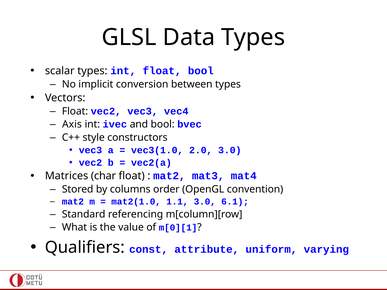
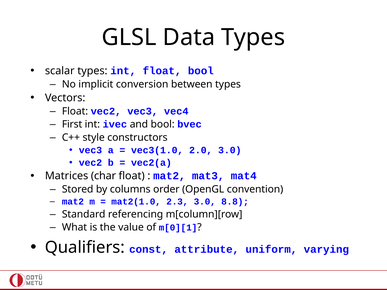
Axis: Axis -> First
1.1: 1.1 -> 2.3
6.1: 6.1 -> 8.8
